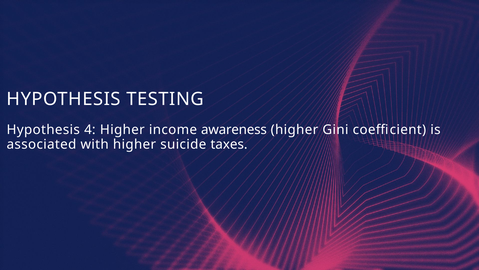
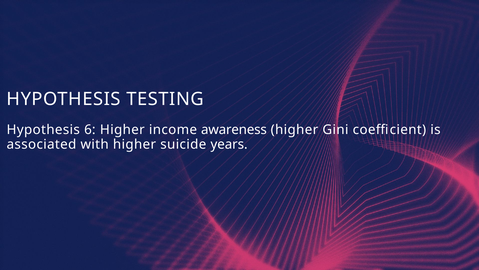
4: 4 -> 6
taxes: taxes -> years
